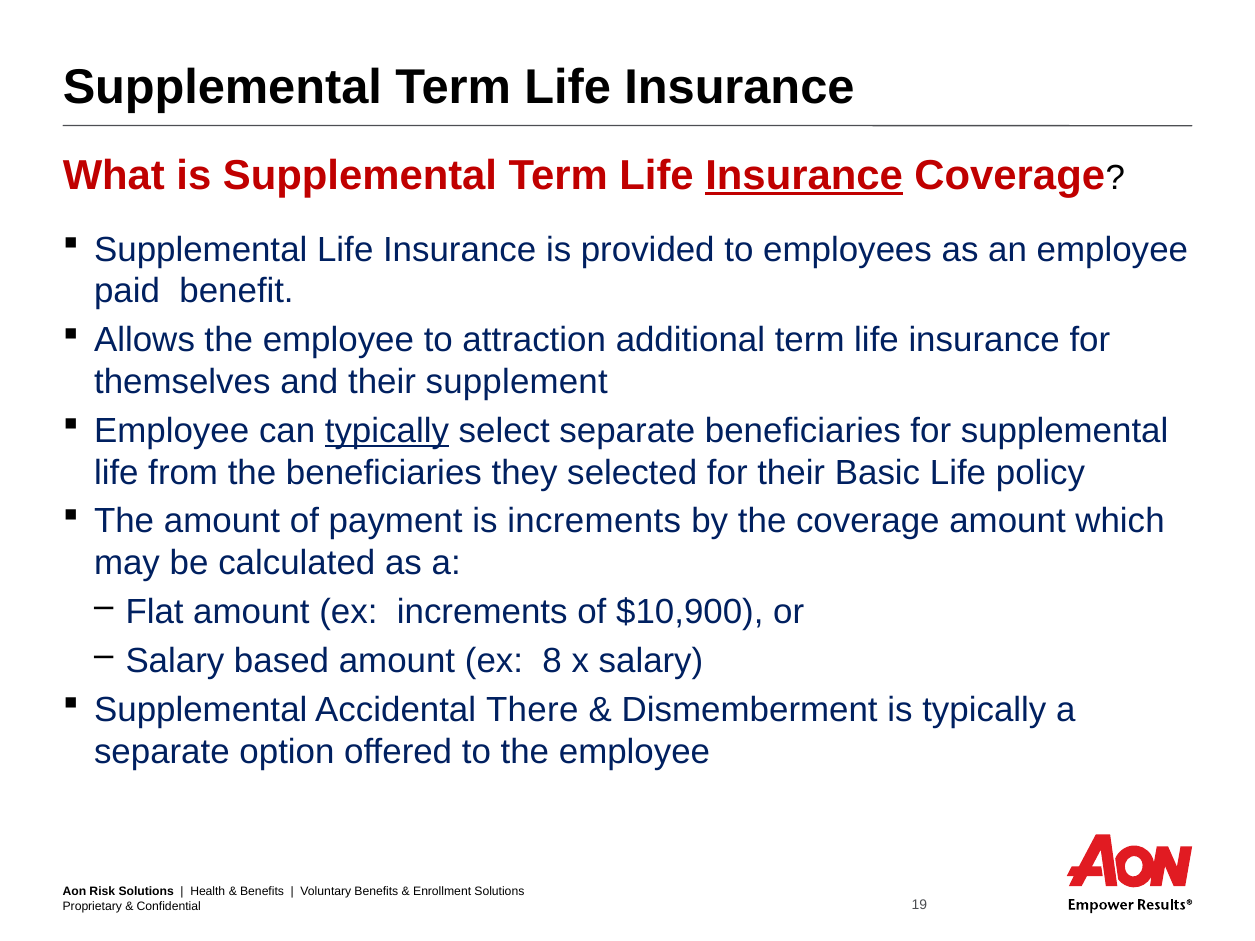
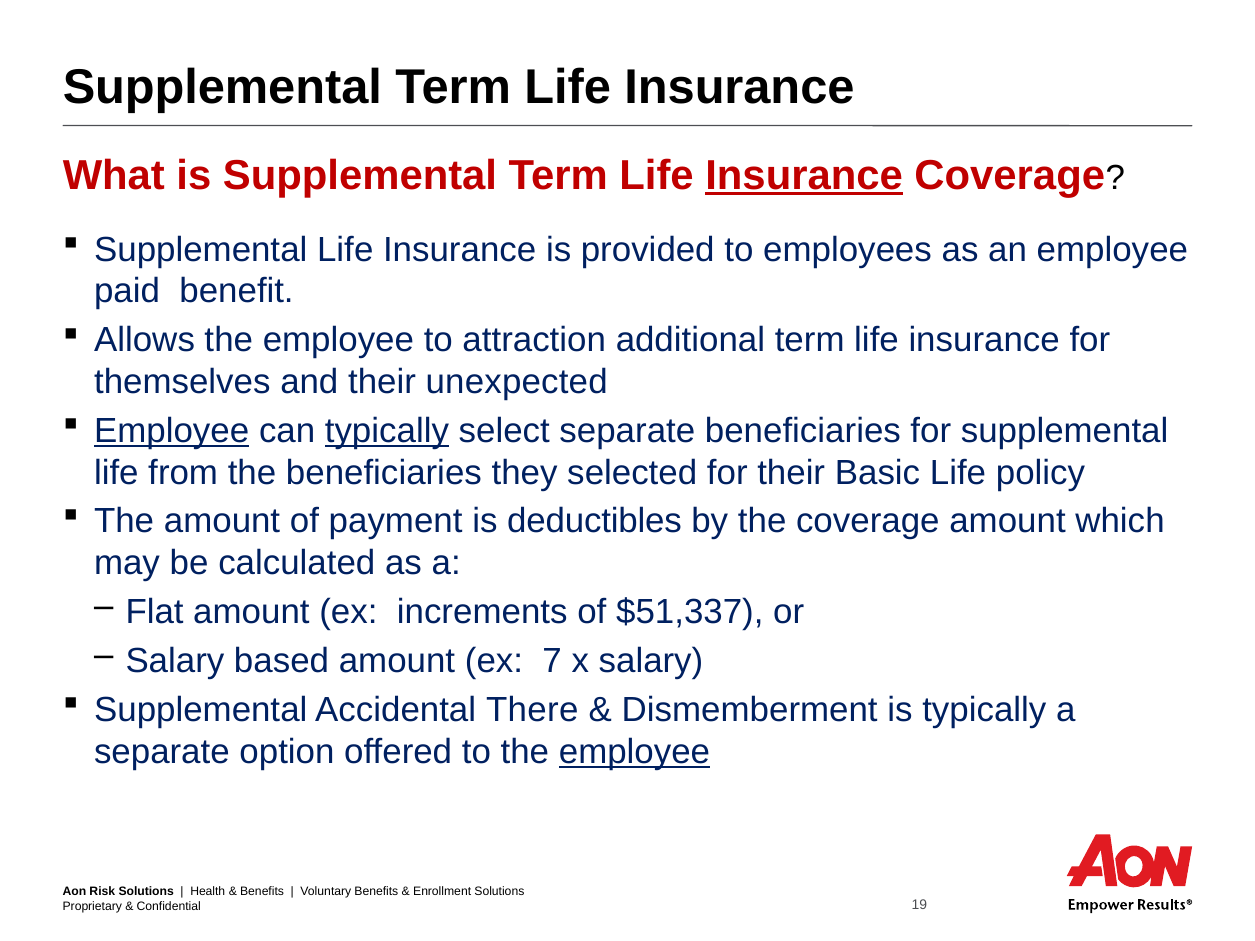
supplement: supplement -> unexpected
Employee at (172, 431) underline: none -> present
is increments: increments -> deductibles
$10,900: $10,900 -> $51,337
8: 8 -> 7
employee at (635, 752) underline: none -> present
